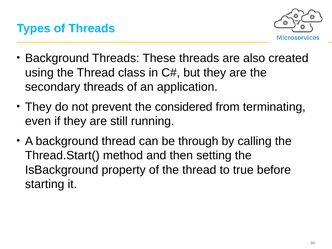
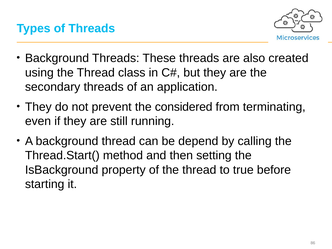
through: through -> depend
